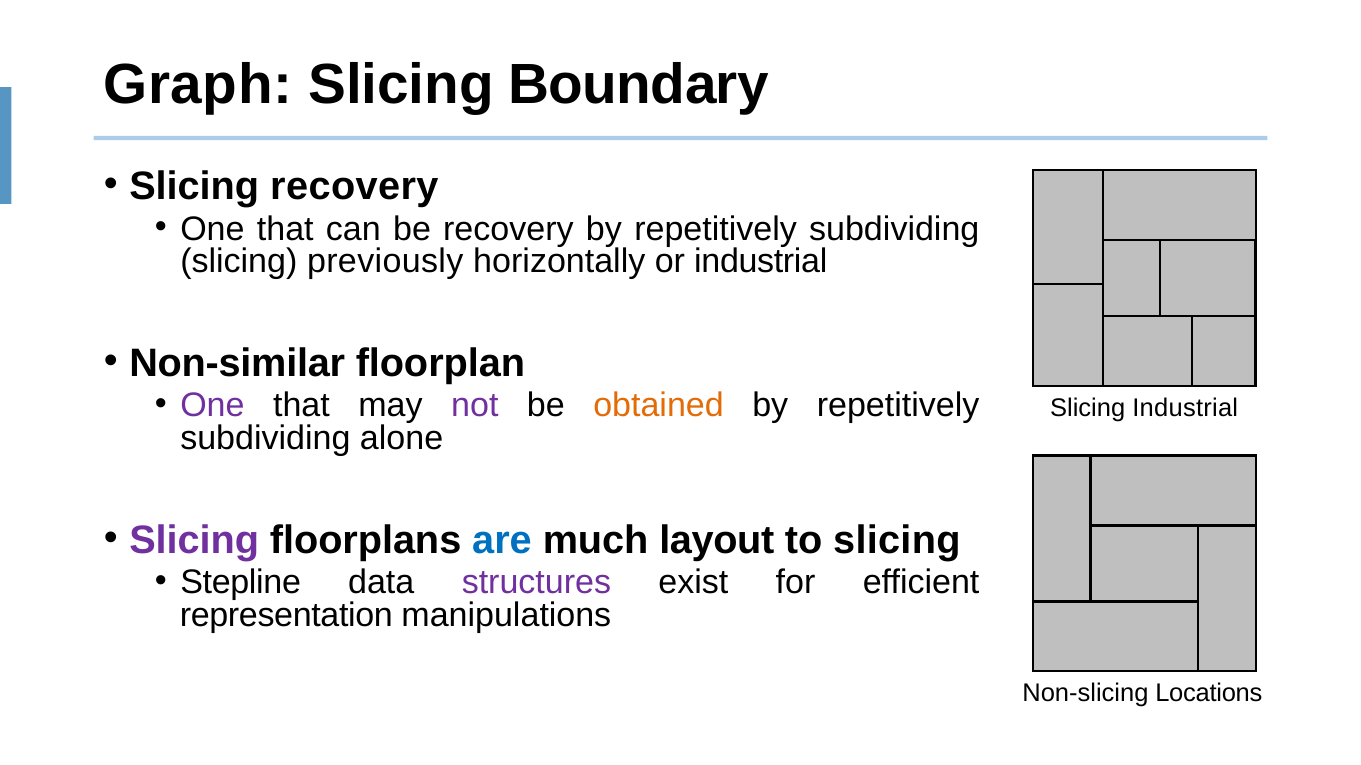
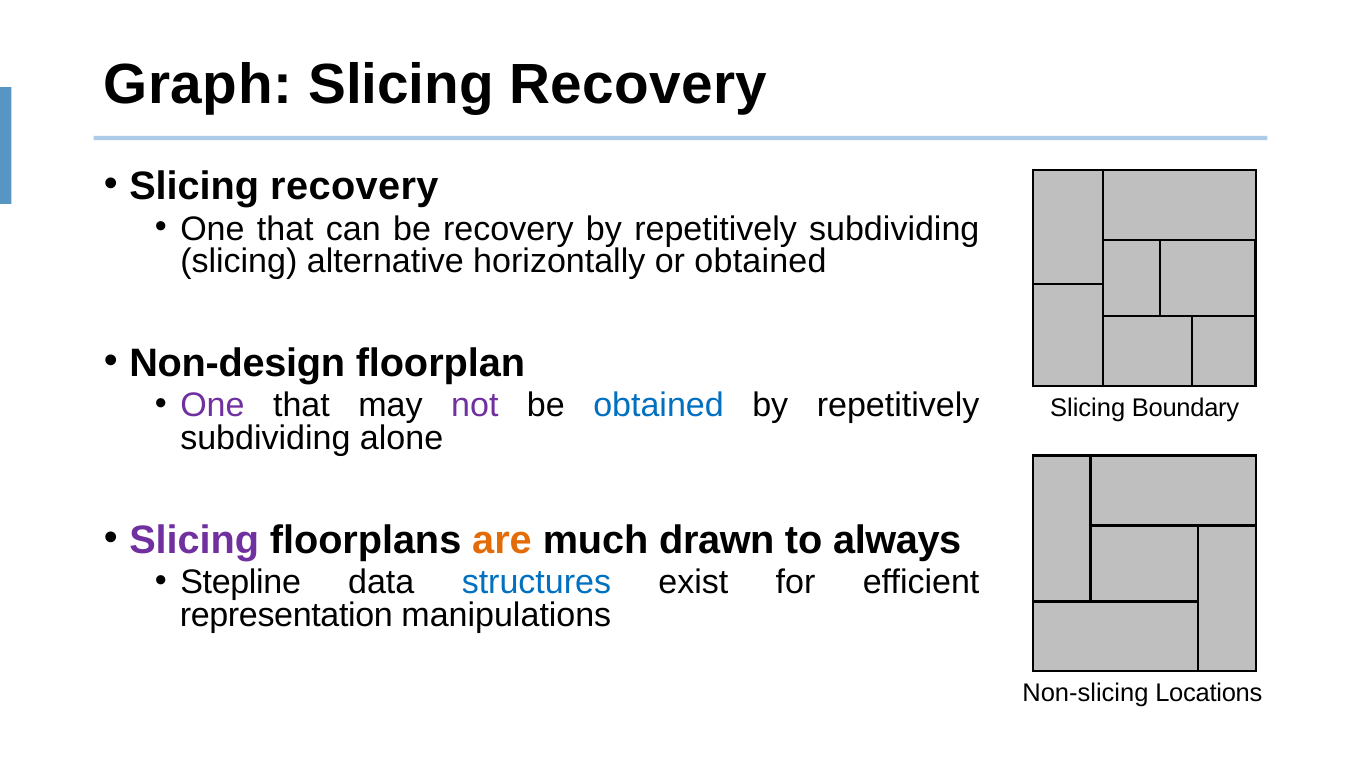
Boundary at (639, 85): Boundary -> Recovery
previously: previously -> alternative
or industrial: industrial -> obtained
Non-similar: Non-similar -> Non-design
obtained at (659, 406) colour: orange -> blue
Slicing Industrial: Industrial -> Boundary
are colour: blue -> orange
layout: layout -> drawn
to slicing: slicing -> always
structures colour: purple -> blue
